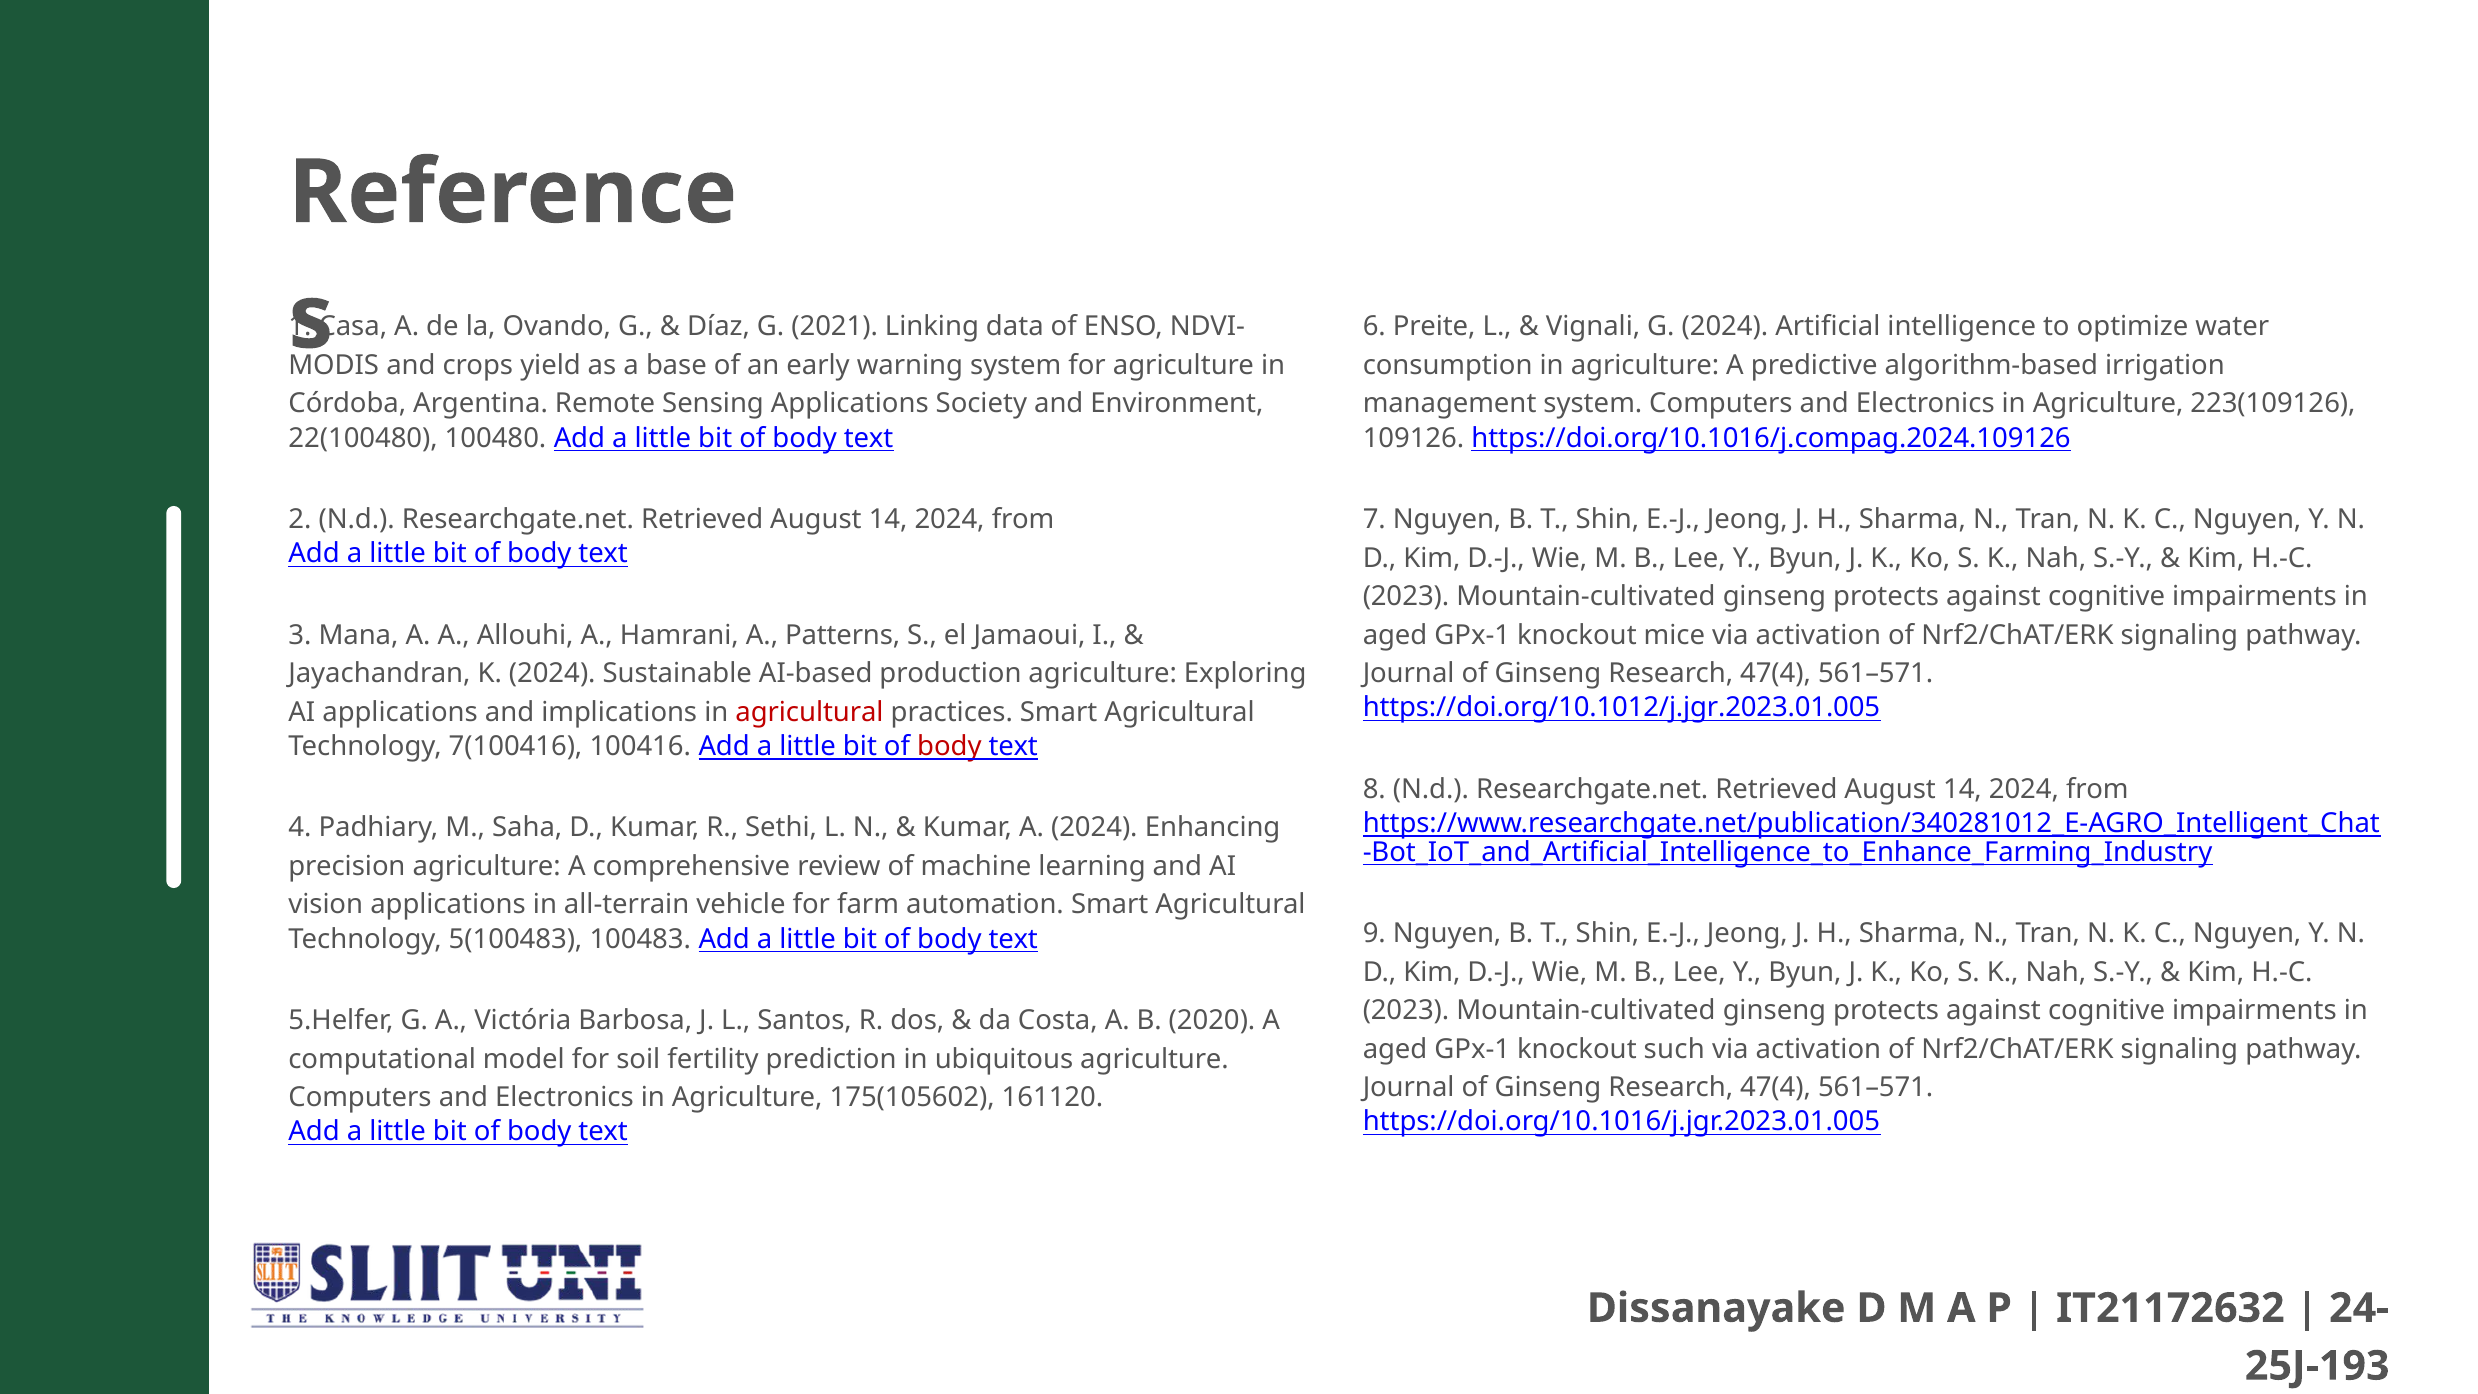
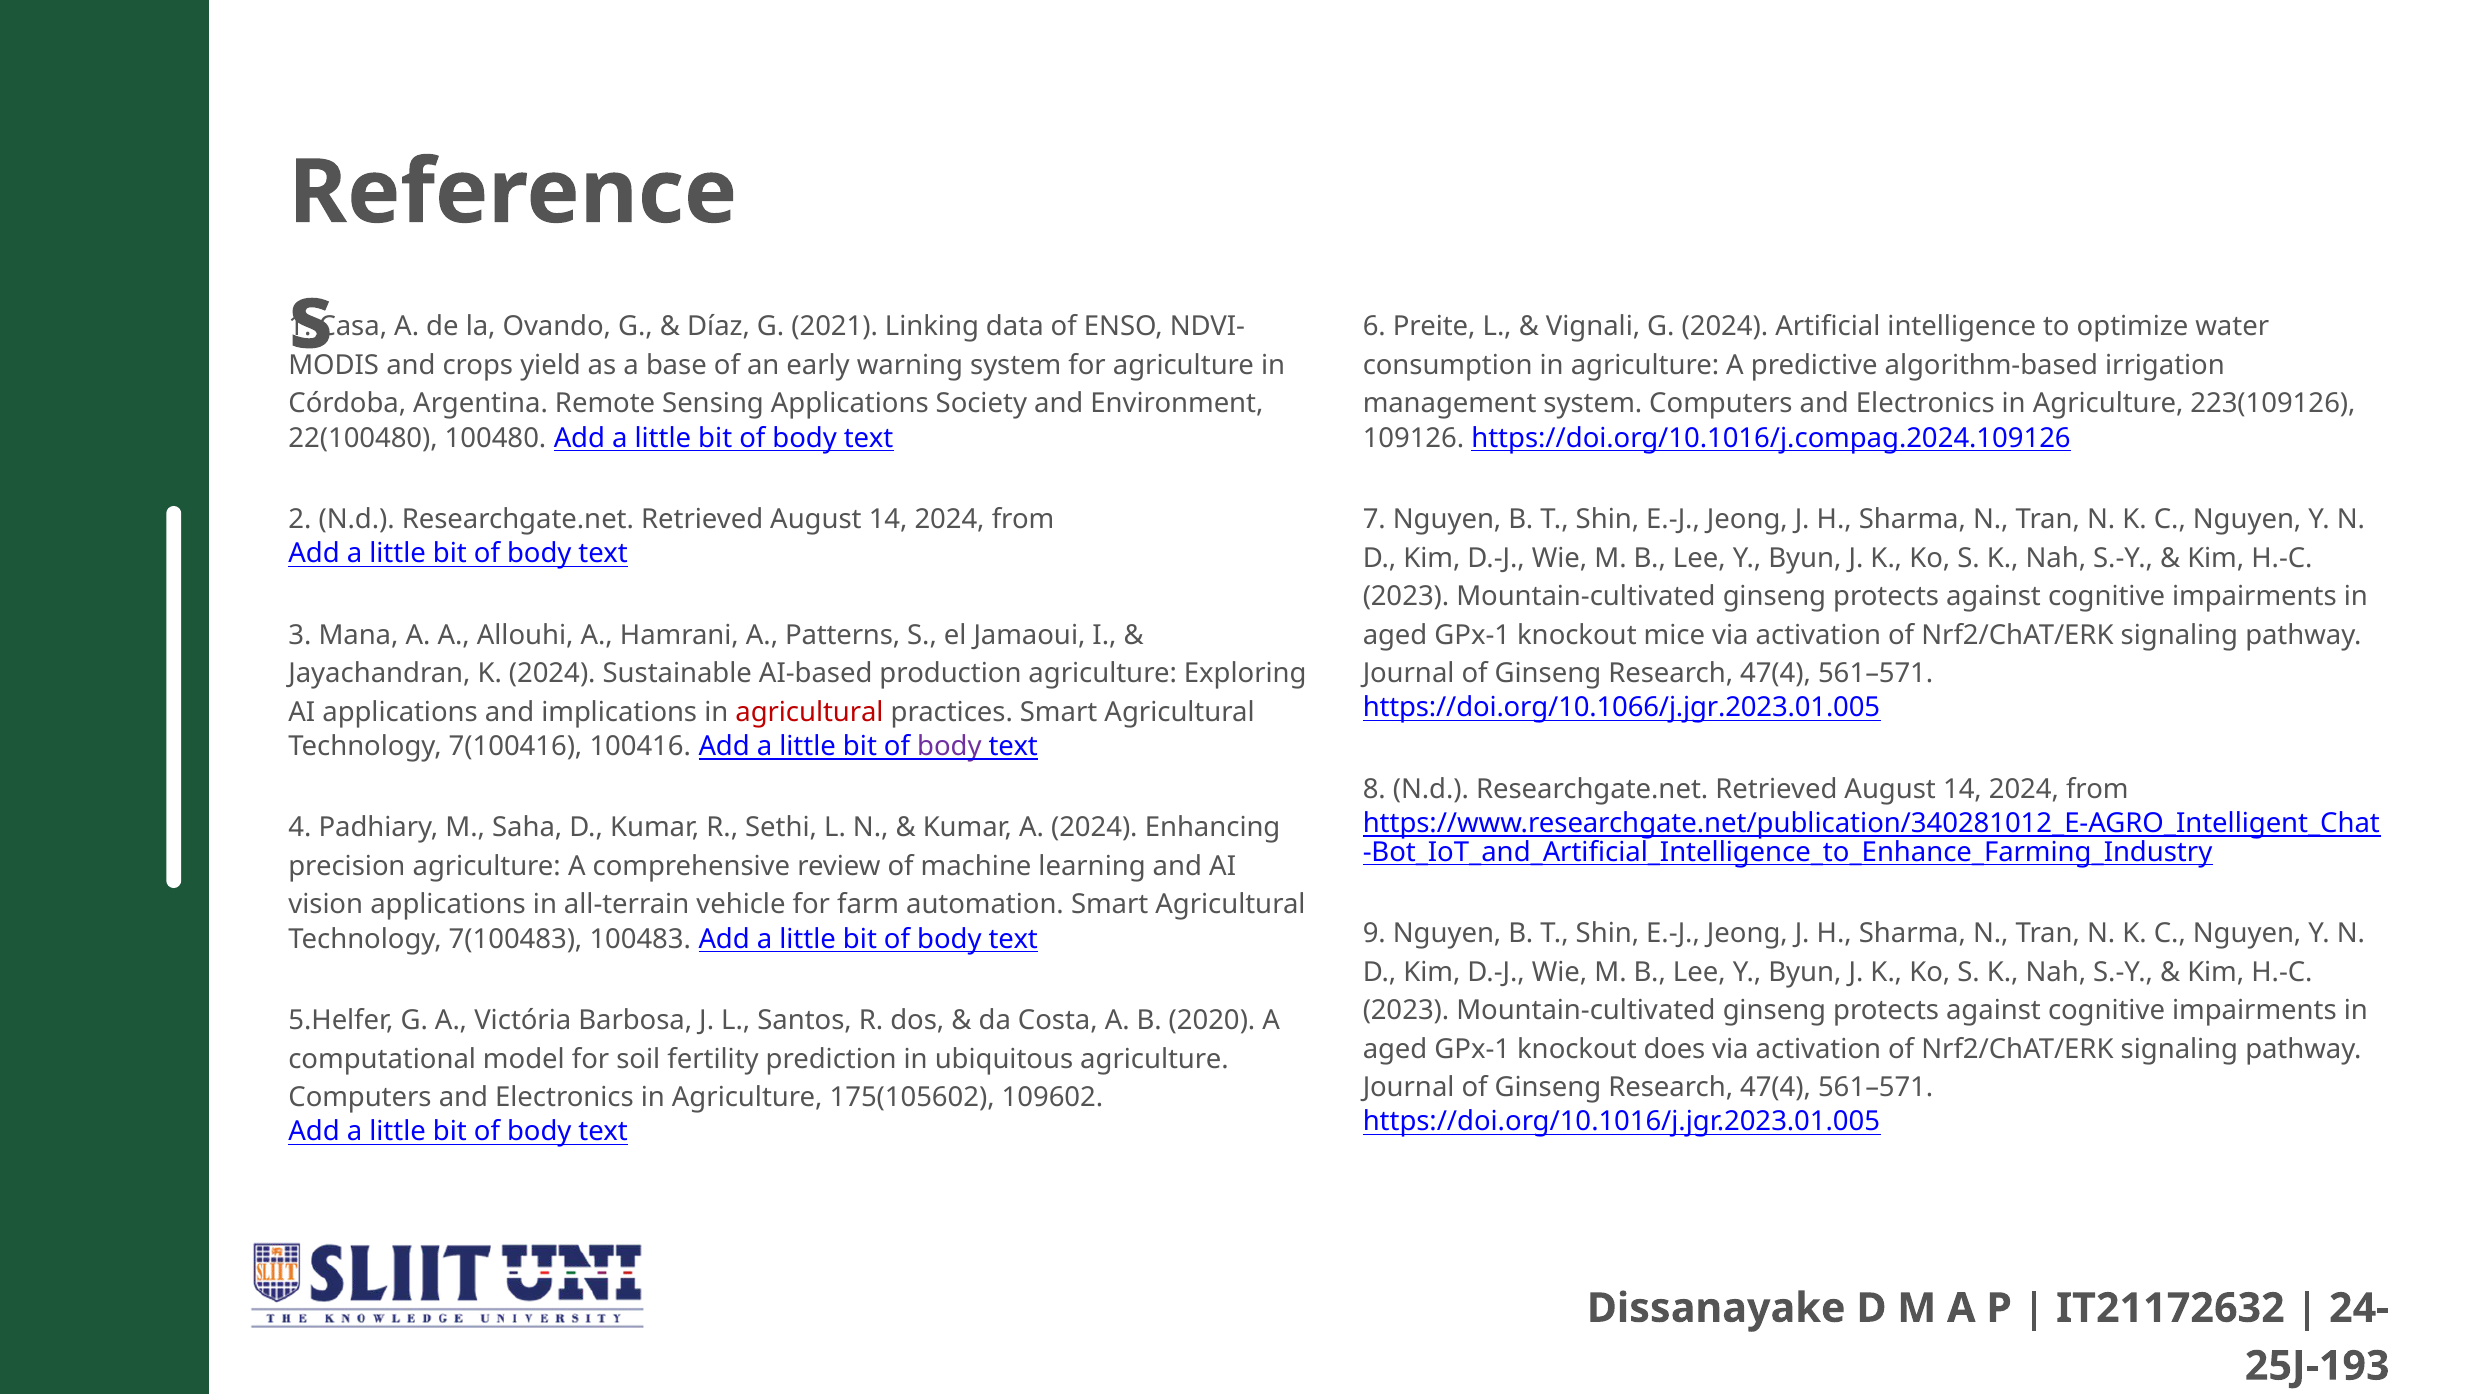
https://doi.org/10.1012/j.jgr.2023.01.005: https://doi.org/10.1012/j.jgr.2023.01.005 -> https://doi.org/10.1066/j.jgr.2023.01.005
body at (949, 746) colour: red -> purple
5(100483: 5(100483 -> 7(100483
such: such -> does
161120: 161120 -> 109602
